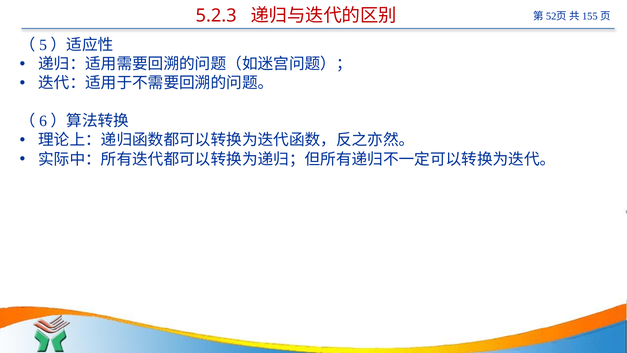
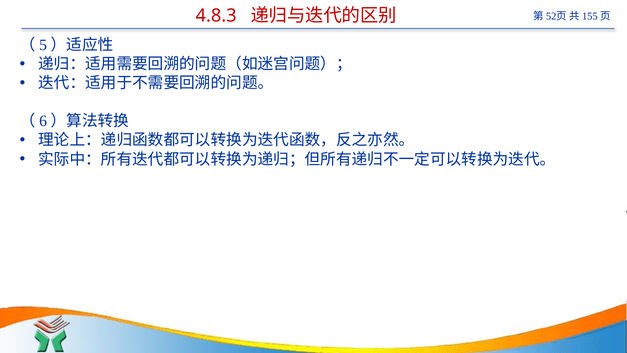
5.2.3: 5.2.3 -> 4.8.3
